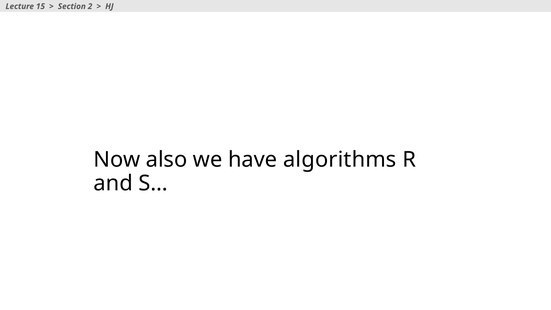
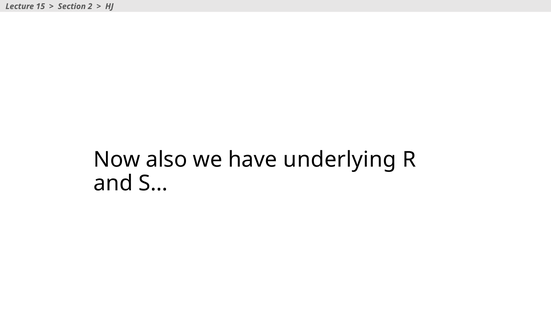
algorithms: algorithms -> underlying
